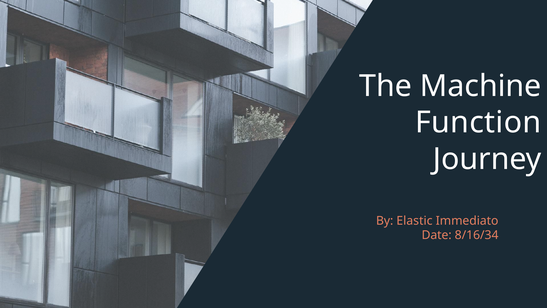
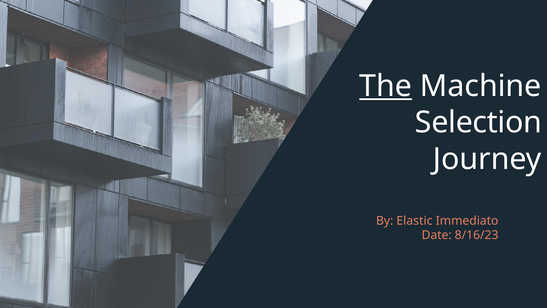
The underline: none -> present
Function: Function -> Selection
8/16/34: 8/16/34 -> 8/16/23
